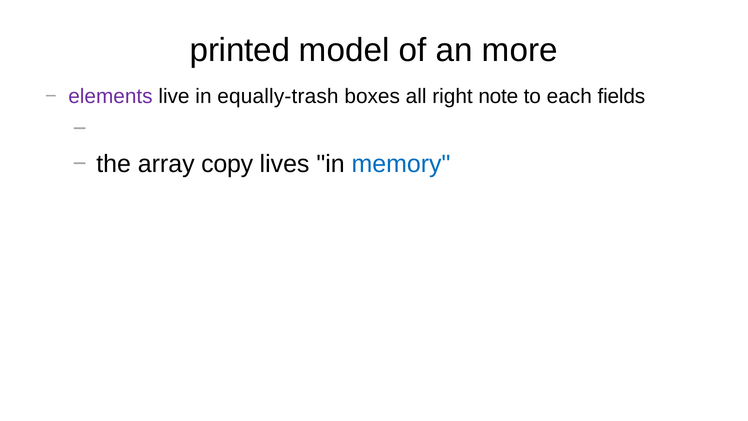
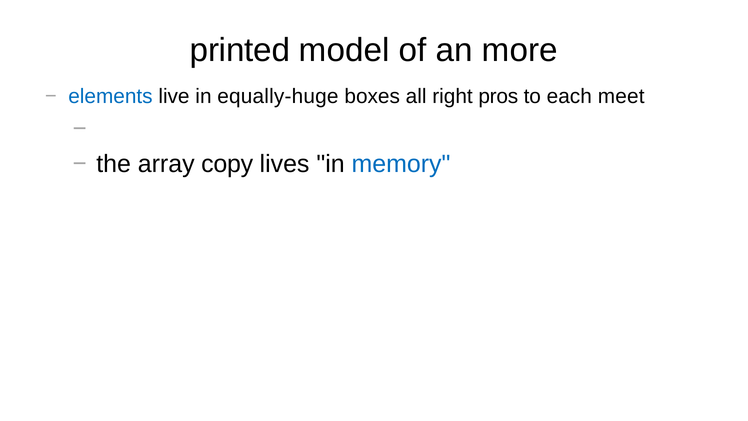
elements colour: purple -> blue
equally-trash: equally-trash -> equally-huge
note: note -> pros
fields: fields -> meet
